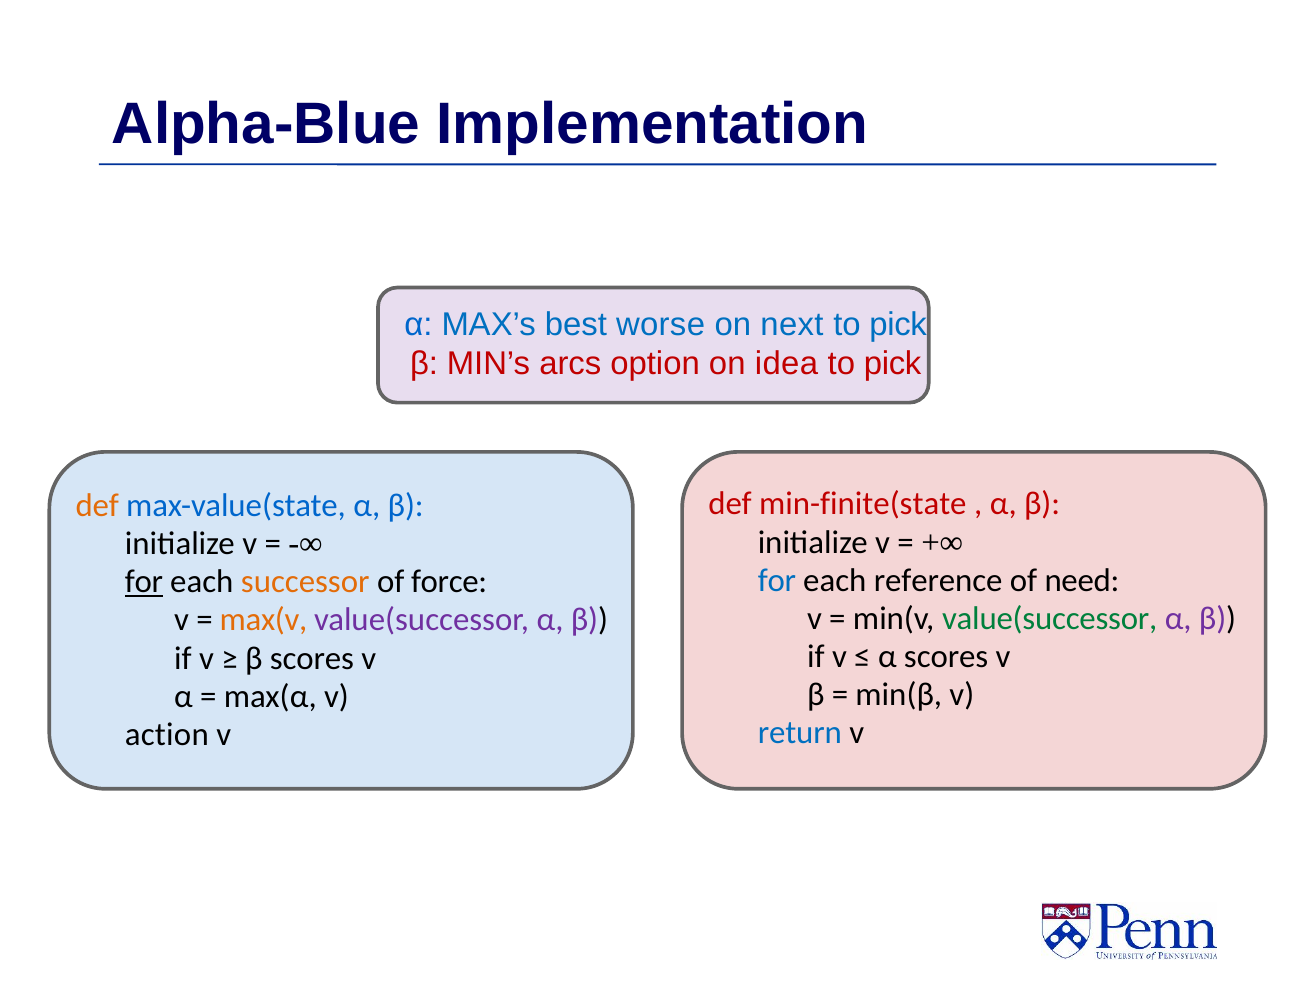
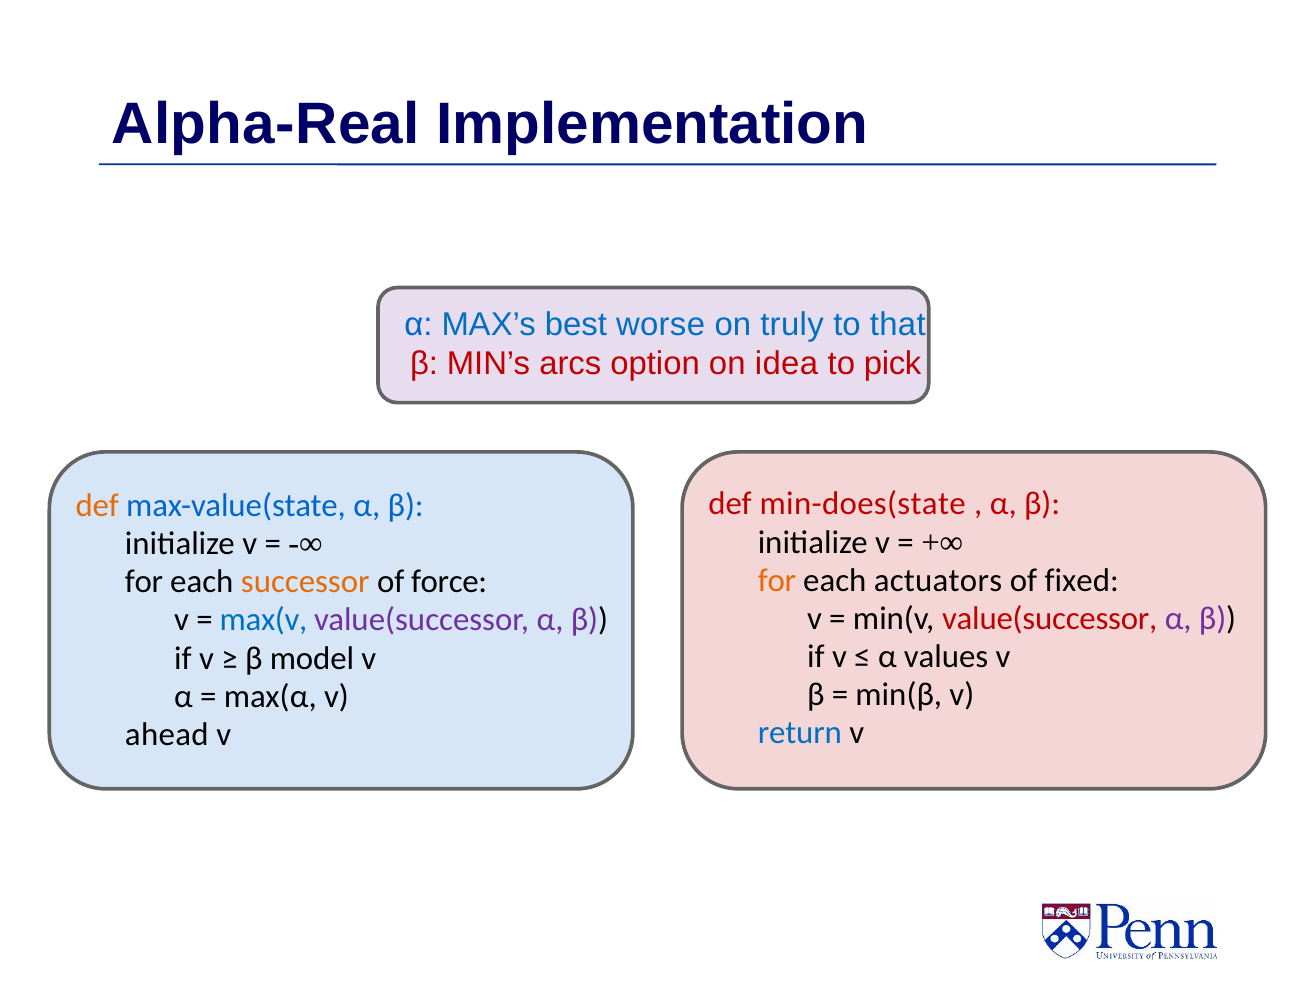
Alpha-Blue: Alpha-Blue -> Alpha-Real
next: next -> truly
pick at (898, 325): pick -> that
min-finite(state: min-finite(state -> min-does(state
for at (777, 581) colour: blue -> orange
reference: reference -> actuators
need: need -> fixed
for at (144, 582) underline: present -> none
value(successor at (1050, 619) colour: green -> red
max(v colour: orange -> blue
α scores: scores -> values
β scores: scores -> model
action: action -> ahead
